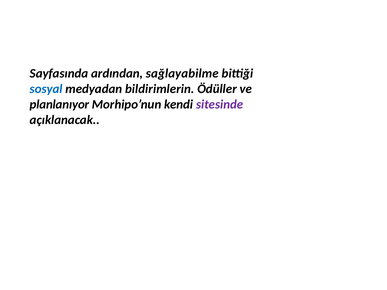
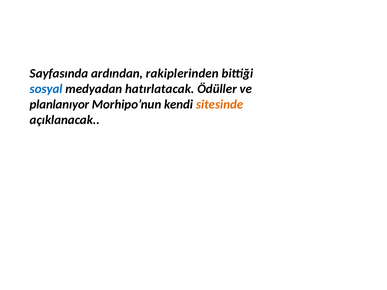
sağlayabilme: sağlayabilme -> rakiplerinden
bildirimlerin: bildirimlerin -> hatırlatacak
sitesinde colour: purple -> orange
